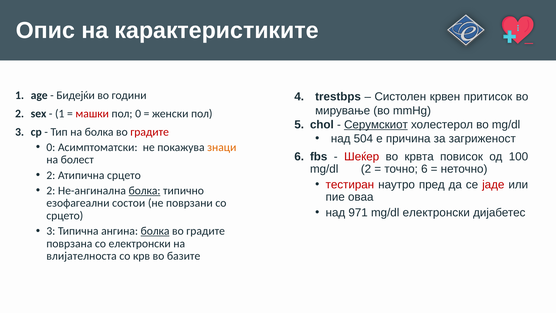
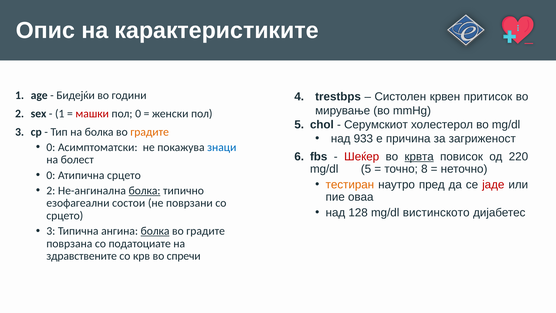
Серумскиот underline: present -> none
градите at (150, 132) colour: red -> orange
504: 504 -> 933
знаци colour: orange -> blue
крвта underline: none -> present
100: 100 -> 220
mg/dl 2: 2 -> 5
точно 6: 6 -> 8
2 at (51, 175): 2 -> 0
тестиран colour: red -> orange
971: 971 -> 128
mg/dl електронски: електронски -> вистинското
со електронски: електронски -> податоциaте
влијателноста: влијателноста -> здравствените
базите: базите -> спречи
